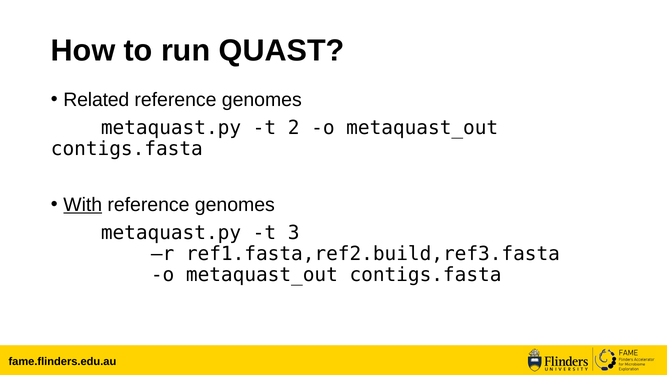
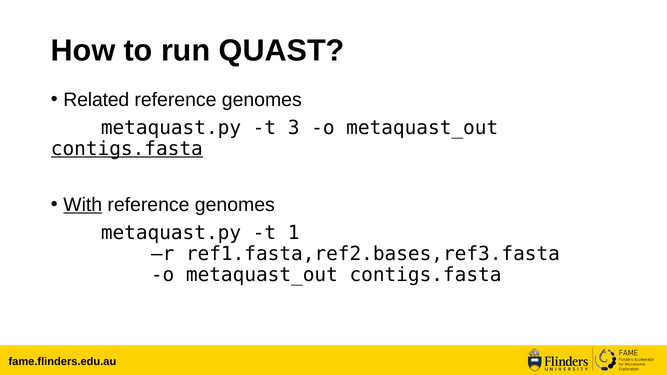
2: 2 -> 3
contigs.fasta at (127, 149) underline: none -> present
3: 3 -> 1
ref1.fasta,ref2.build,ref3.fasta: ref1.fasta,ref2.build,ref3.fasta -> ref1.fasta,ref2.bases,ref3.fasta
